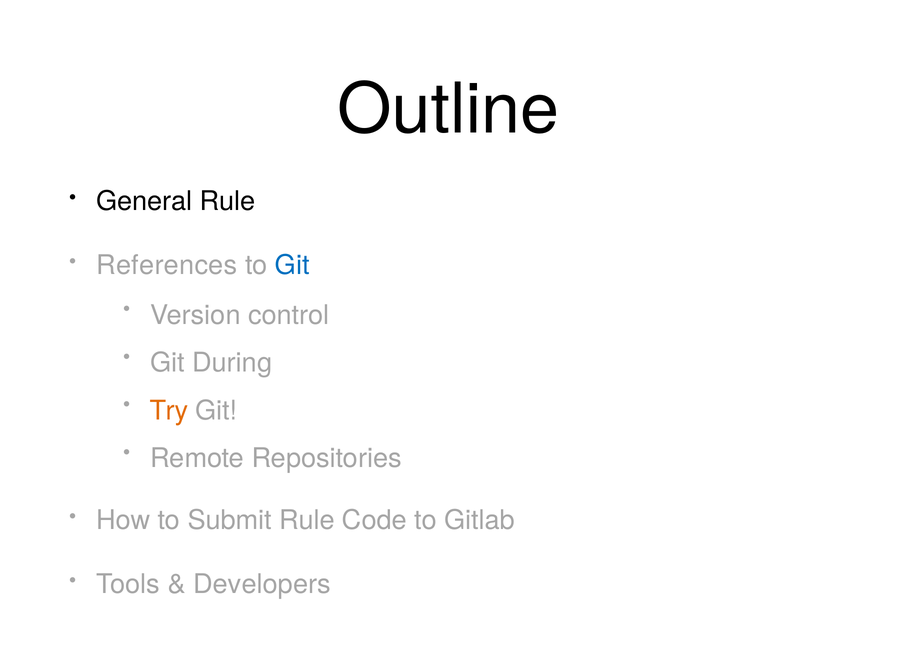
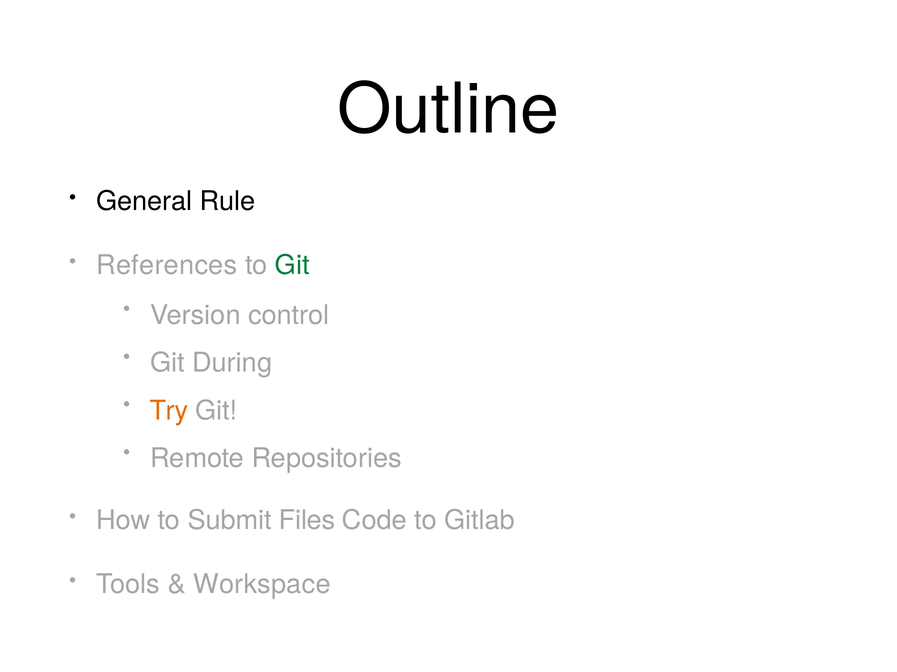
Git at (292, 265) colour: blue -> green
Submit Rule: Rule -> Files
Developers: Developers -> Workspace
